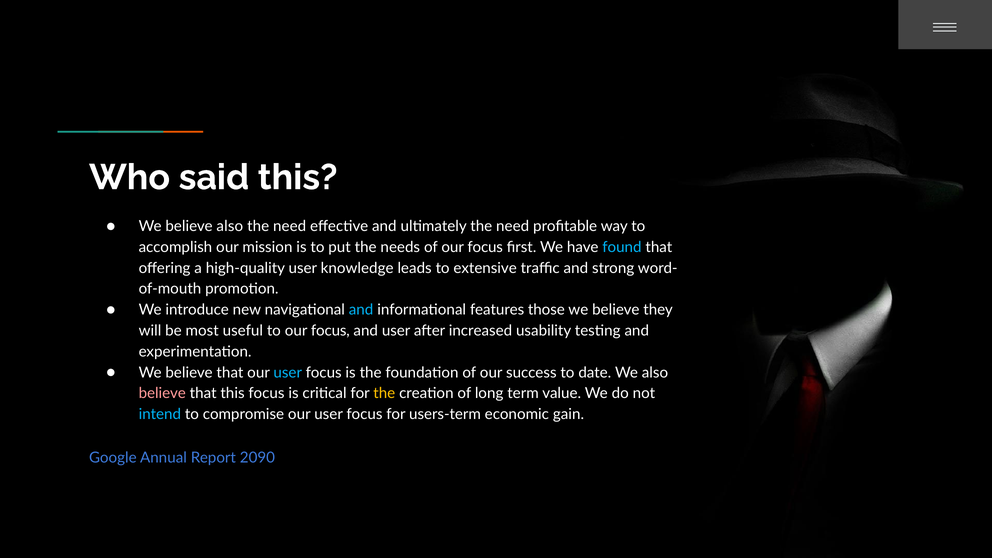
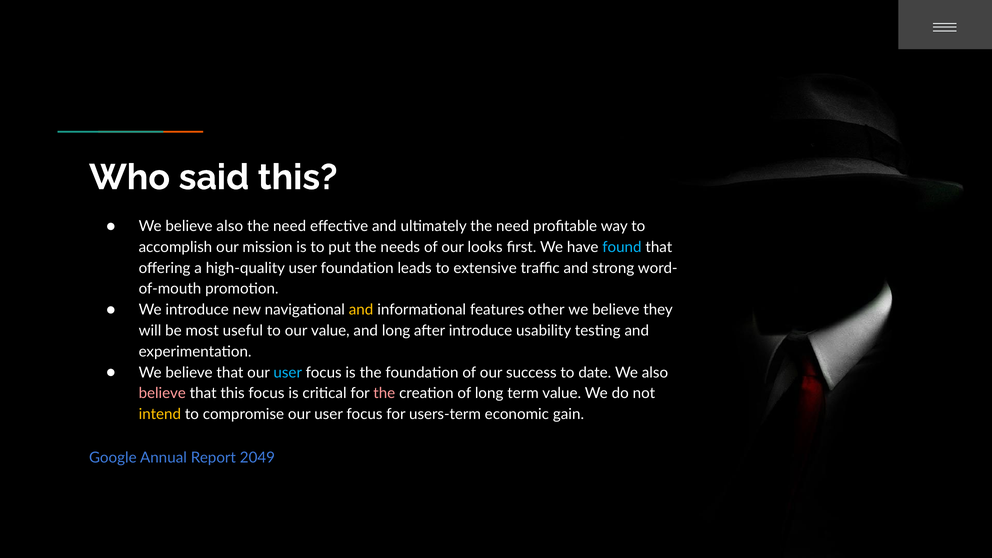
of our focus: focus -> looks
user knowledge: knowledge -> foundation
and at (361, 310) colour: light blue -> yellow
those: those -> other
to our focus: focus -> value
and user: user -> long
after increased: increased -> introduce
the at (384, 393) colour: yellow -> pink
intend colour: light blue -> yellow
2090: 2090 -> 2049
